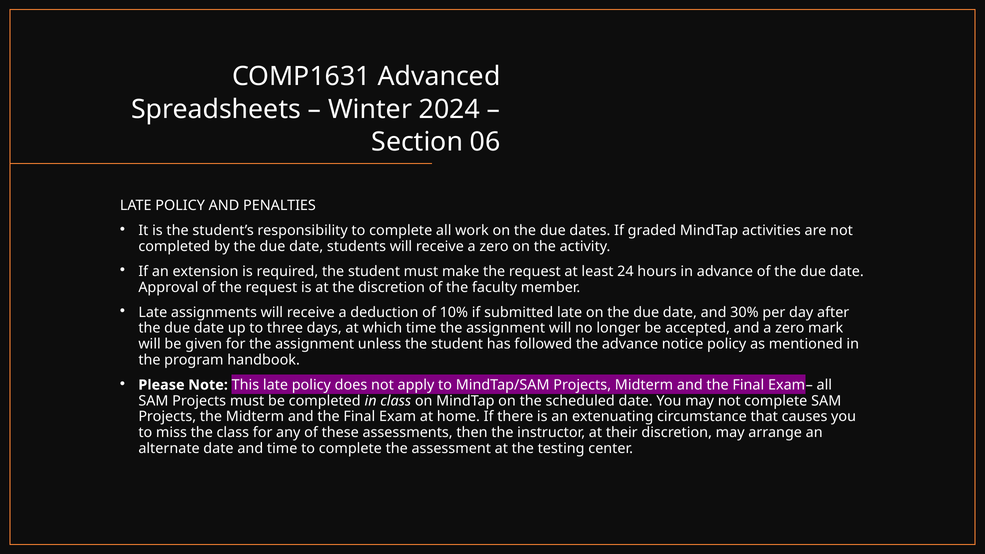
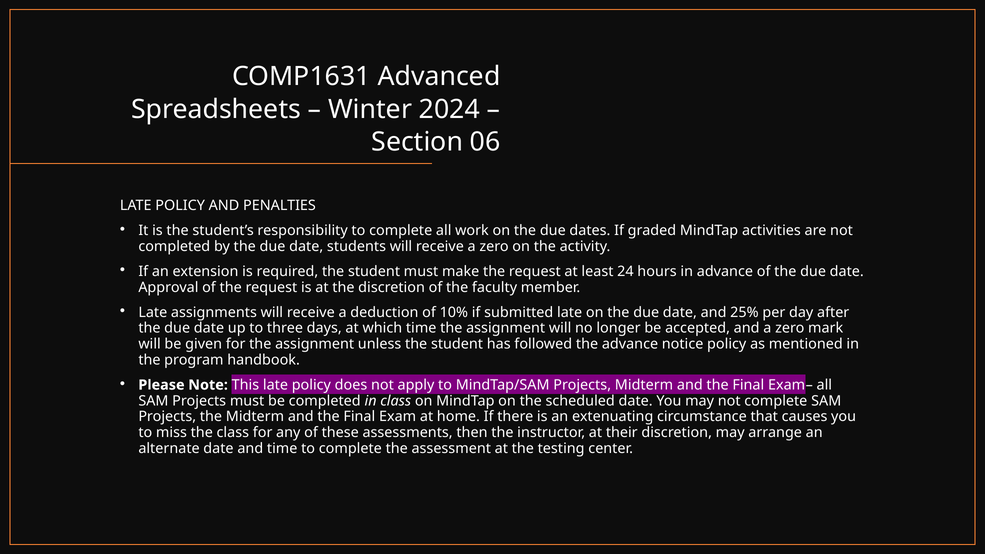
30%: 30% -> 25%
